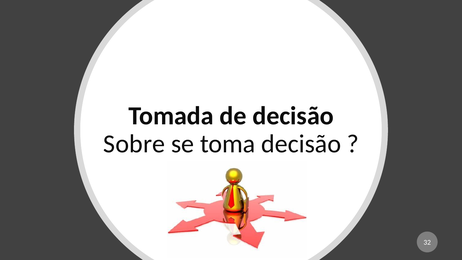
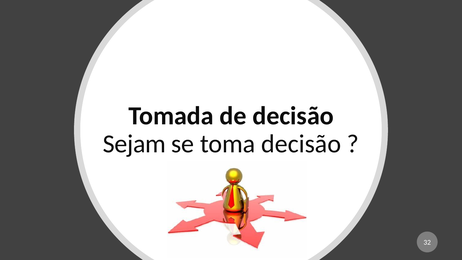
Sobre: Sobre -> Sejam
